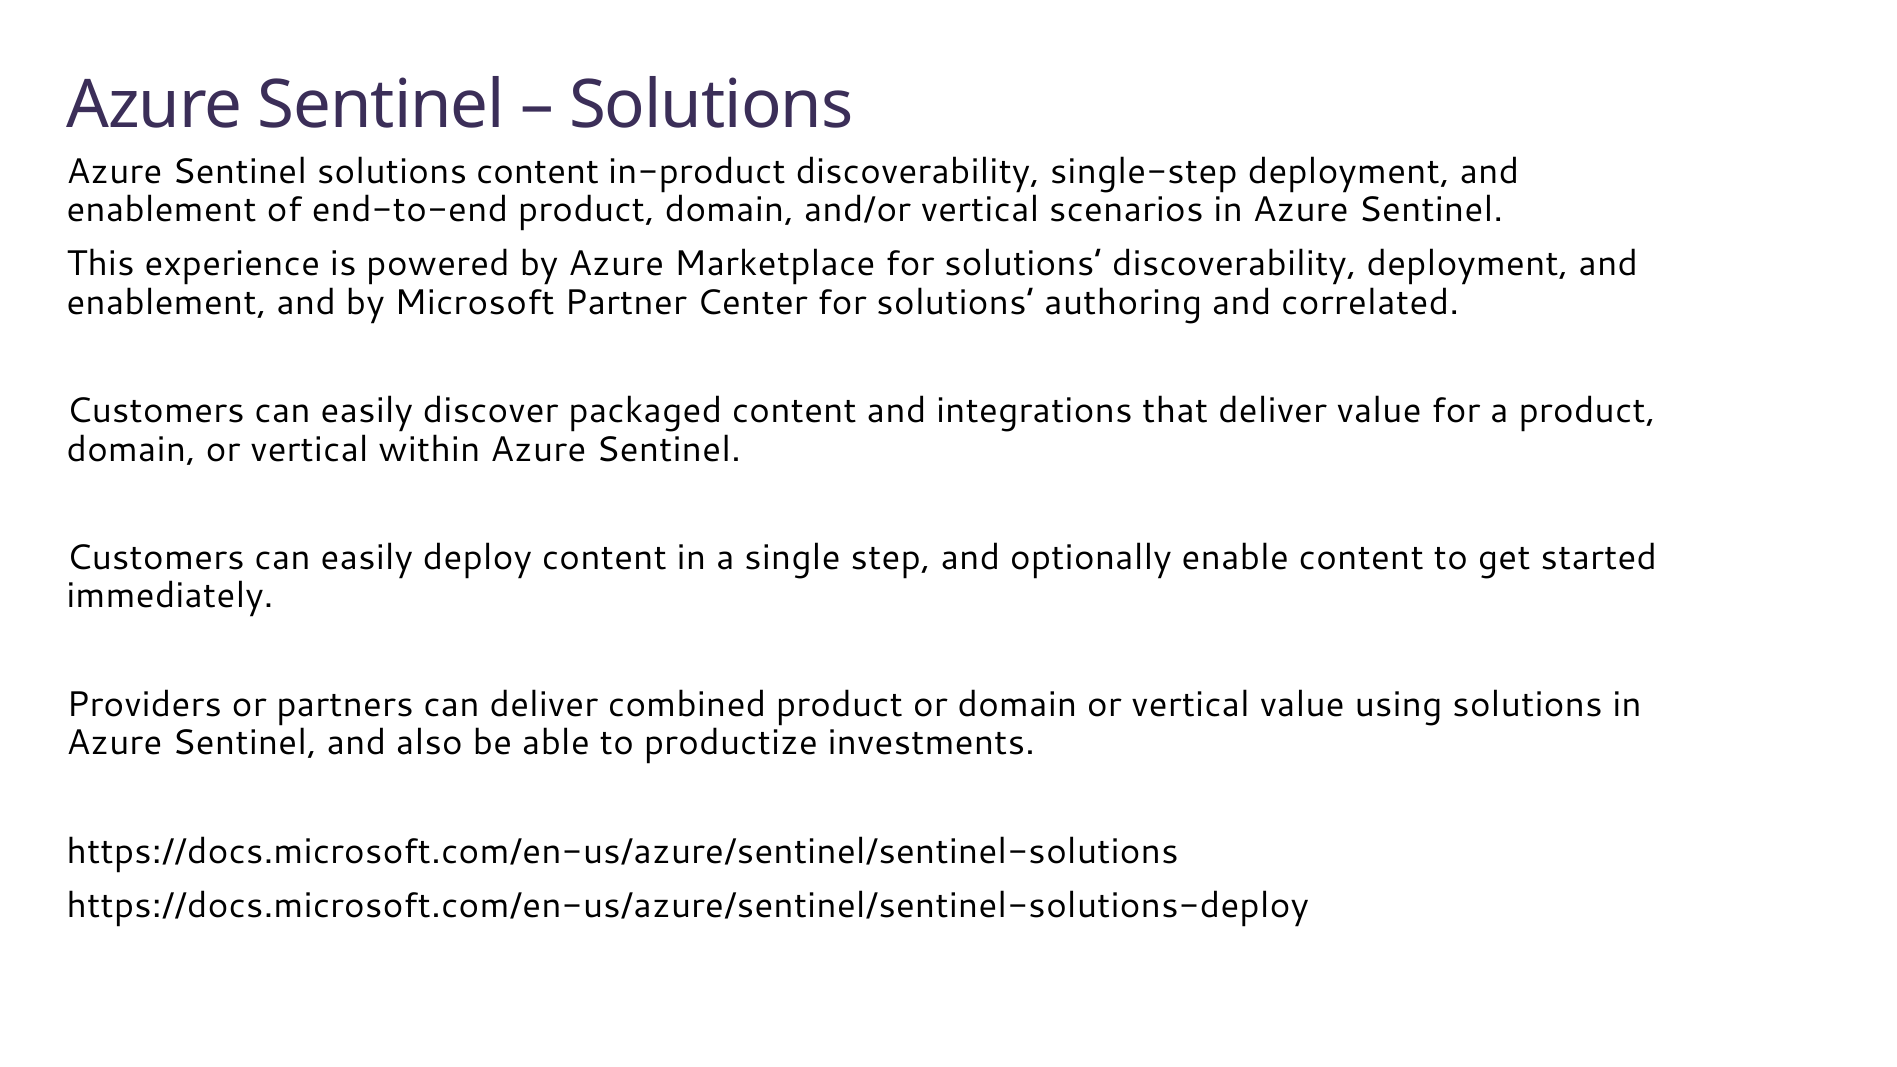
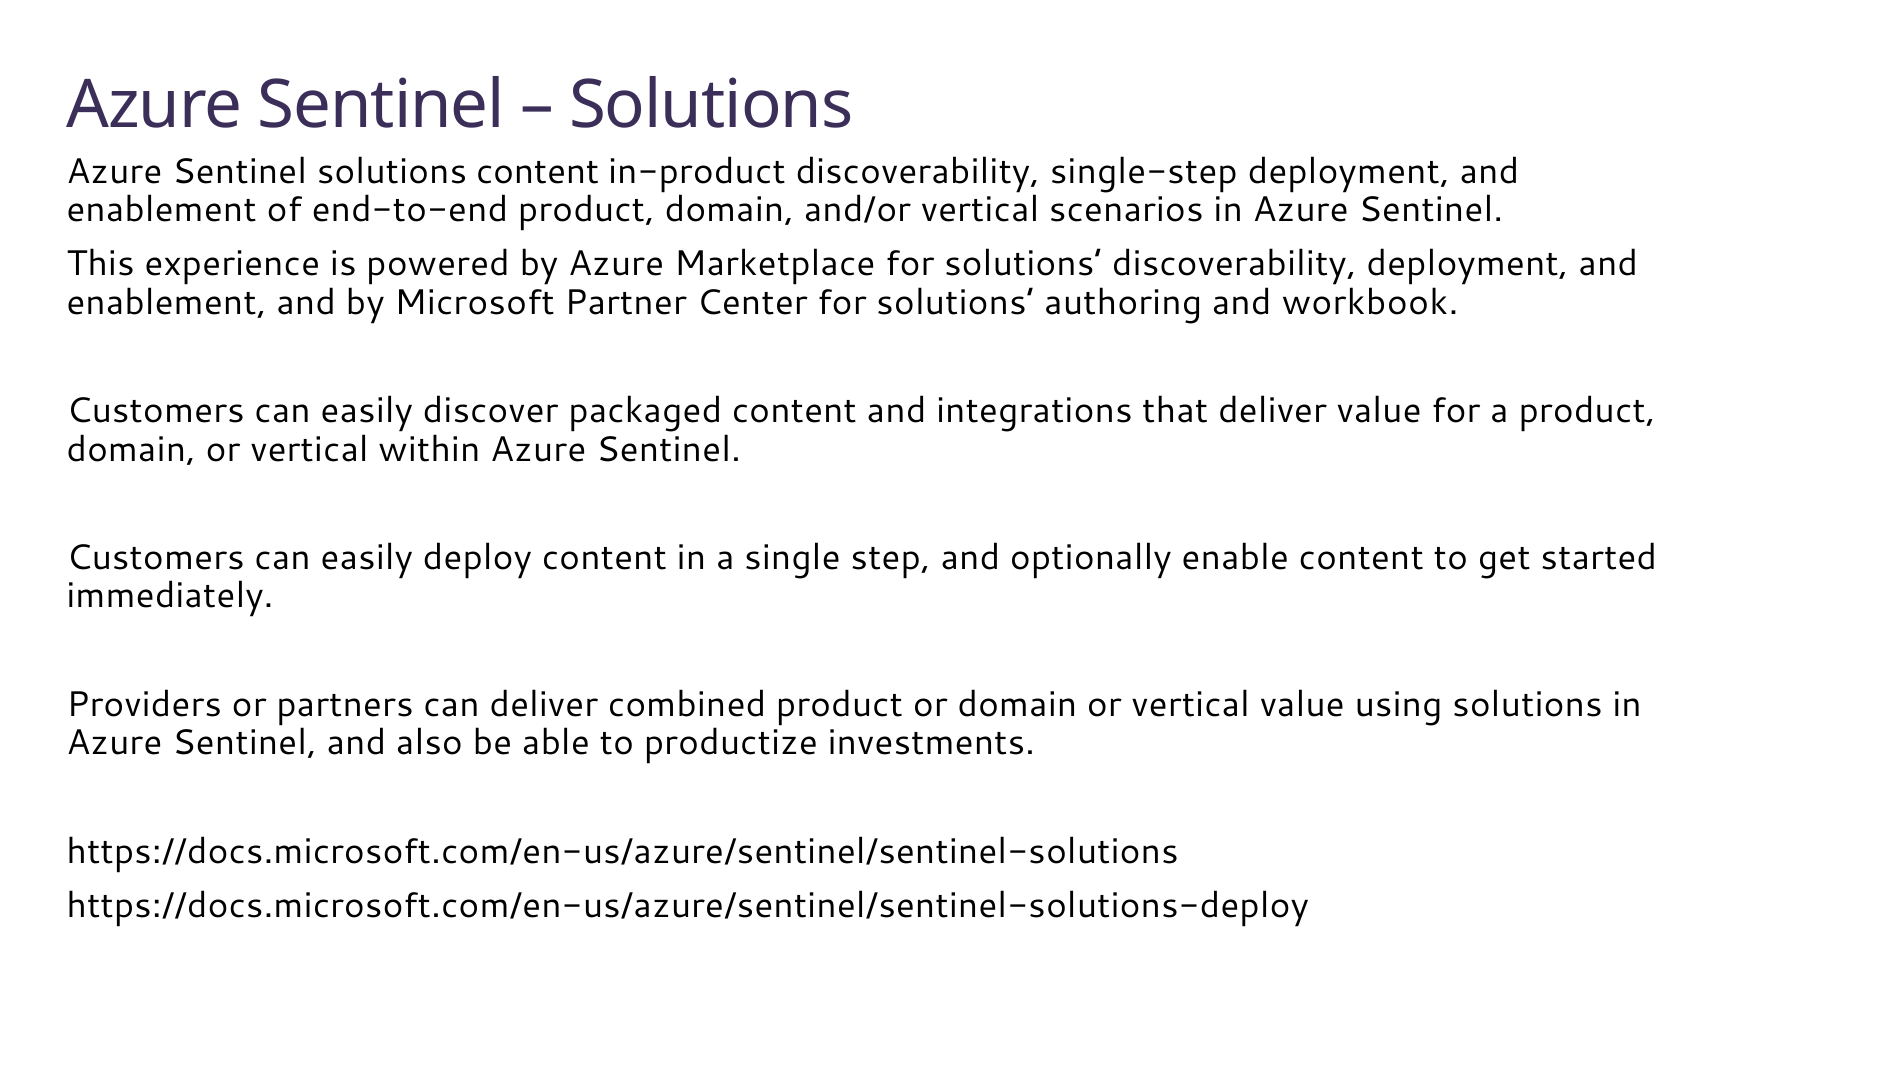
correlated: correlated -> workbook
